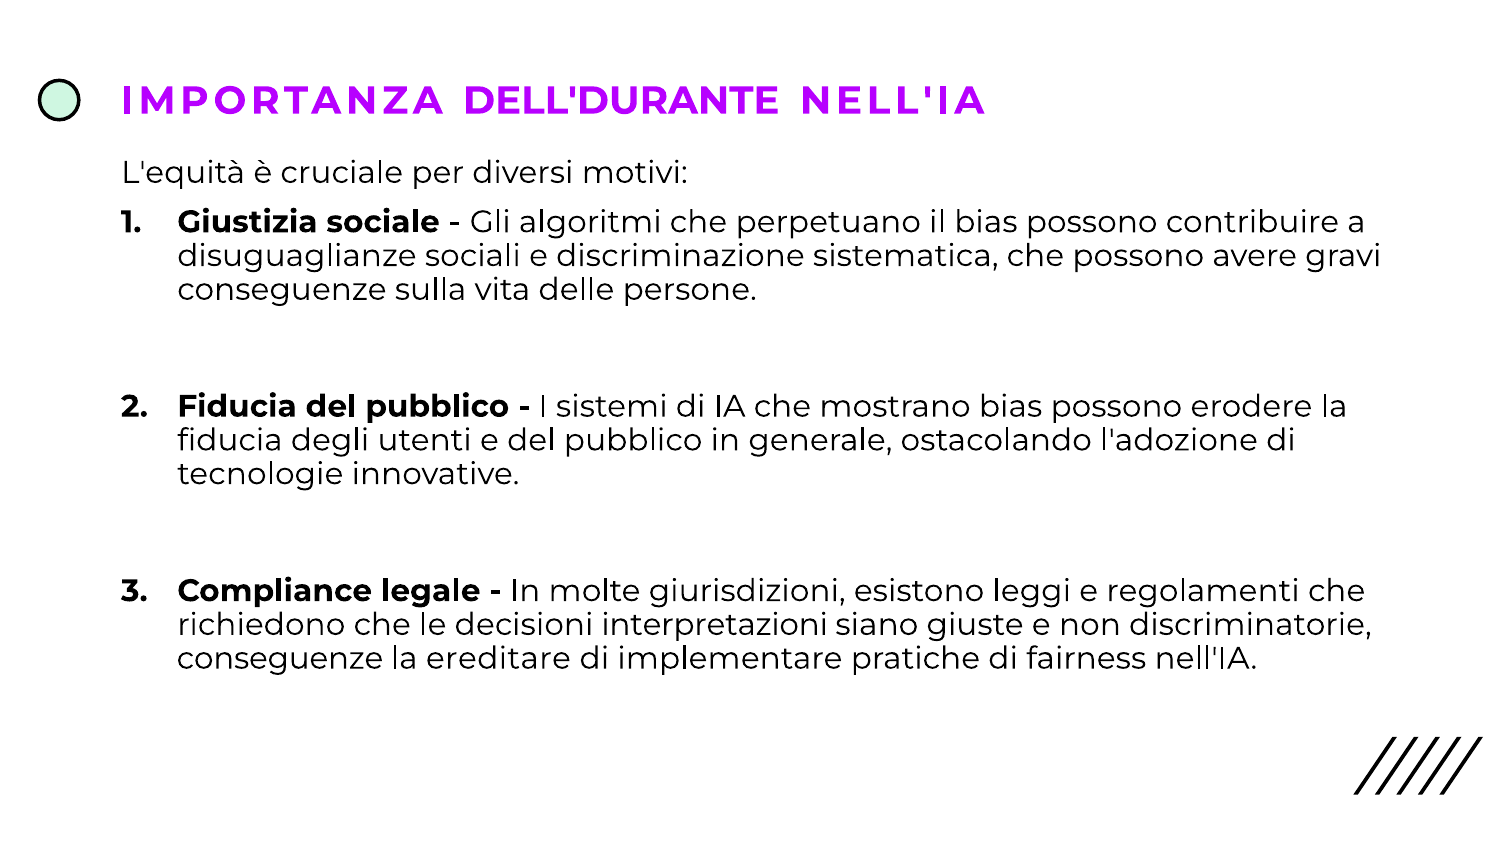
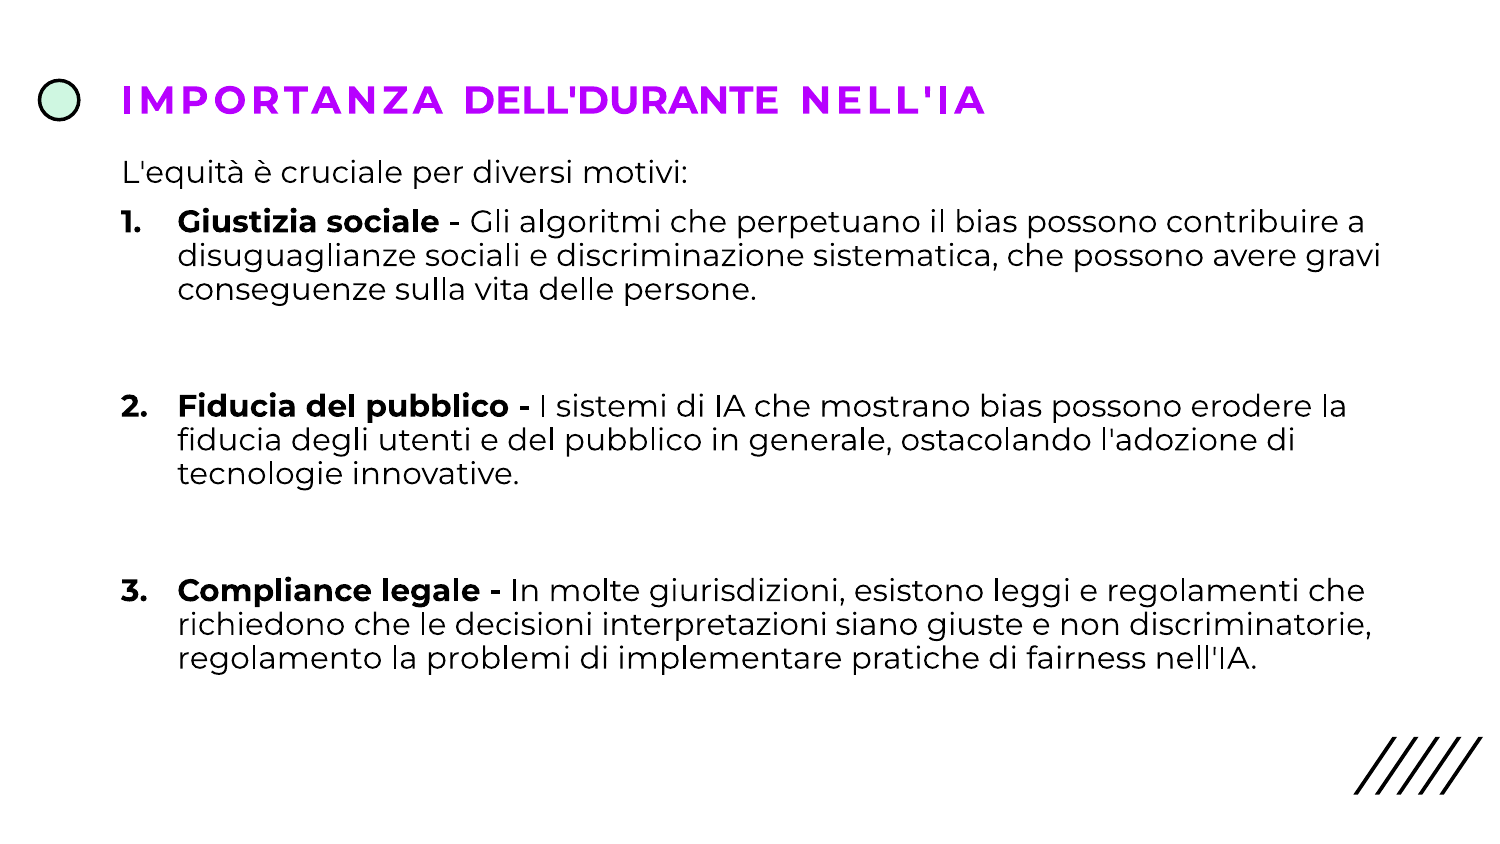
conseguenze at (280, 658): conseguenze -> regolamento
ereditare: ereditare -> problemi
